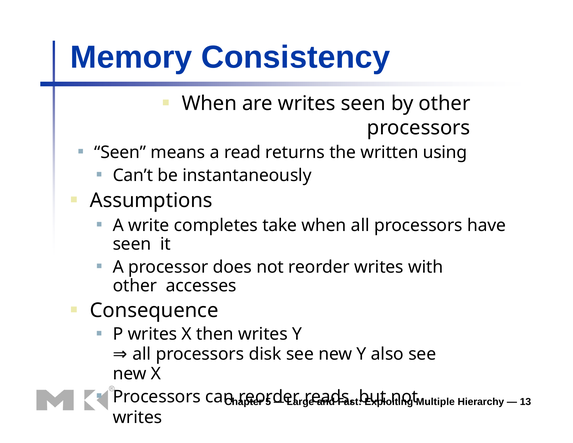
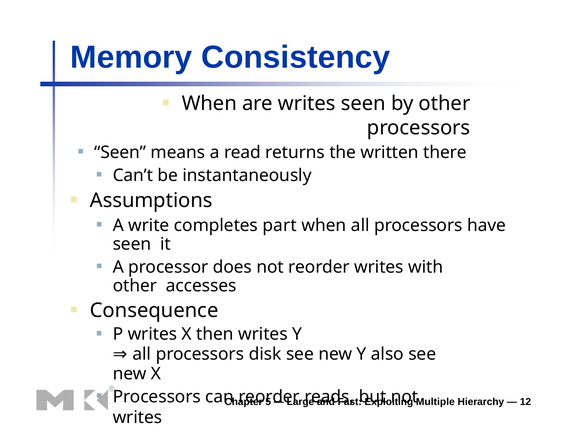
using: using -> there
take: take -> part
13: 13 -> 12
